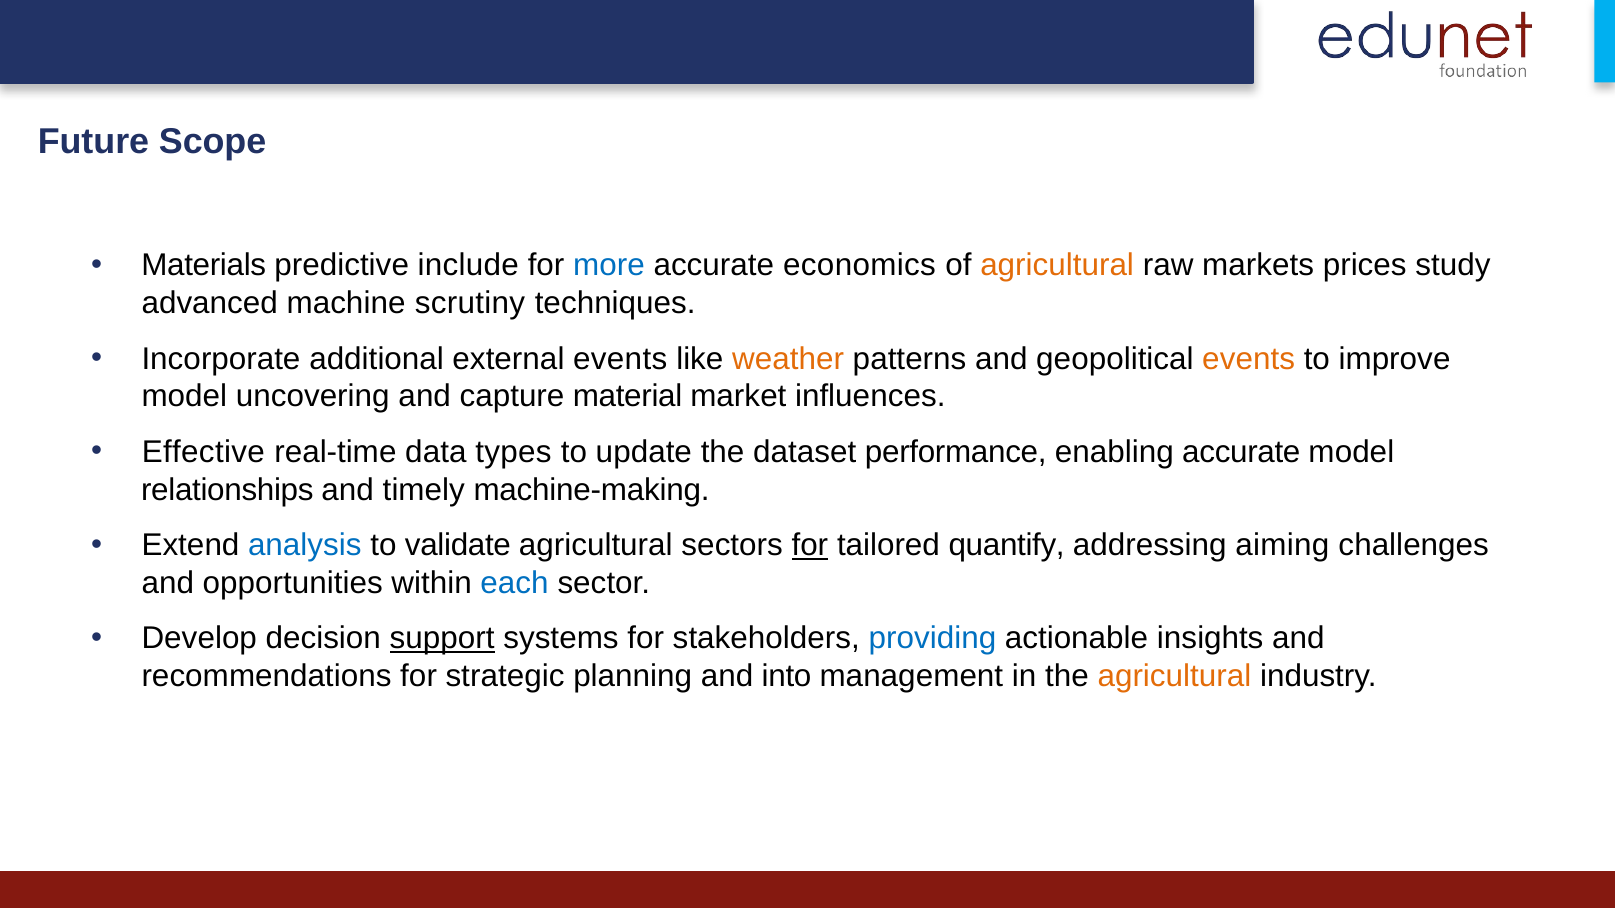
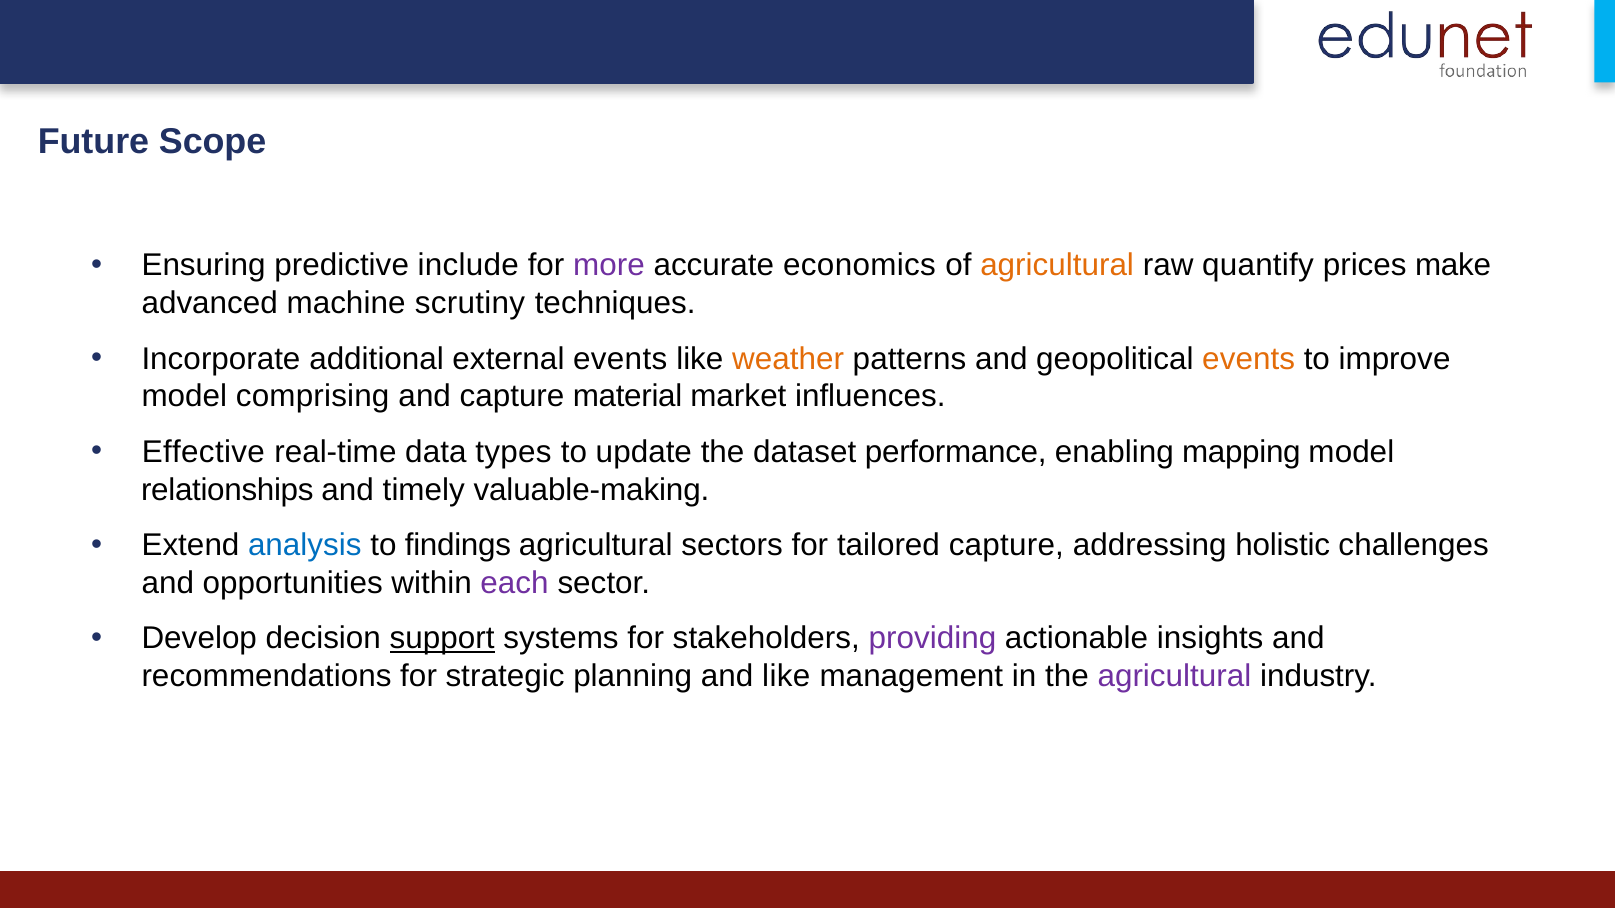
Materials: Materials -> Ensuring
more colour: blue -> purple
markets: markets -> quantify
study: study -> make
uncovering: uncovering -> comprising
enabling accurate: accurate -> mapping
machine-making: machine-making -> valuable-making
validate: validate -> findings
for at (810, 546) underline: present -> none
tailored quantify: quantify -> capture
aiming: aiming -> holistic
each colour: blue -> purple
providing colour: blue -> purple
and into: into -> like
agricultural at (1174, 677) colour: orange -> purple
